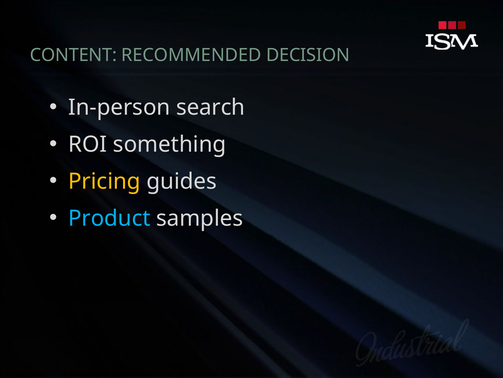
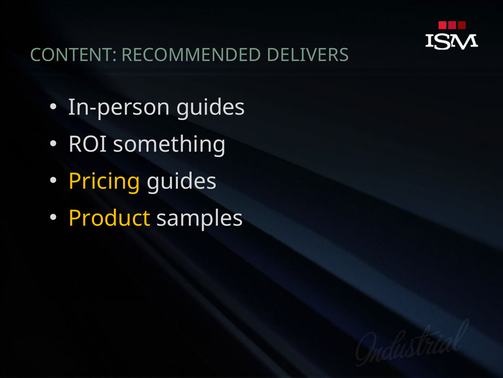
DECISION: DECISION -> DELIVERS
In-person search: search -> guides
Product colour: light blue -> yellow
